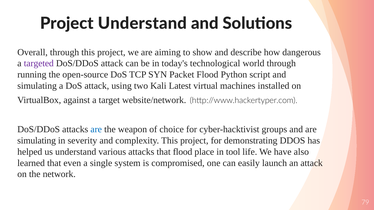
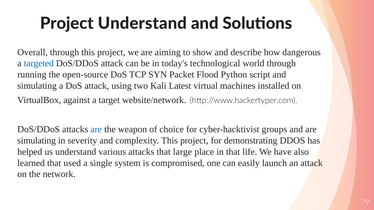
targeted colour: purple -> blue
that flood: flood -> large
in tool: tool -> that
even: even -> used
